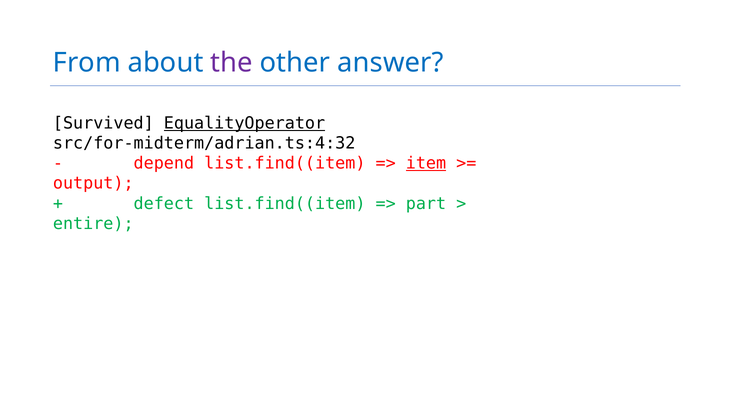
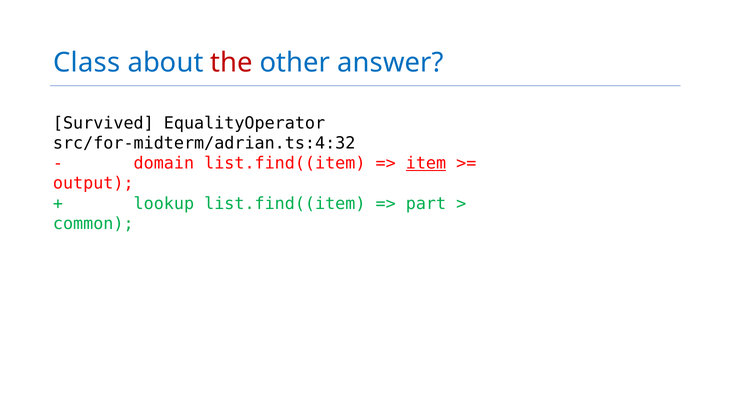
From: From -> Class
the colour: purple -> red
EqualityOperator underline: present -> none
depend: depend -> domain
defect: defect -> lookup
entire: entire -> common
